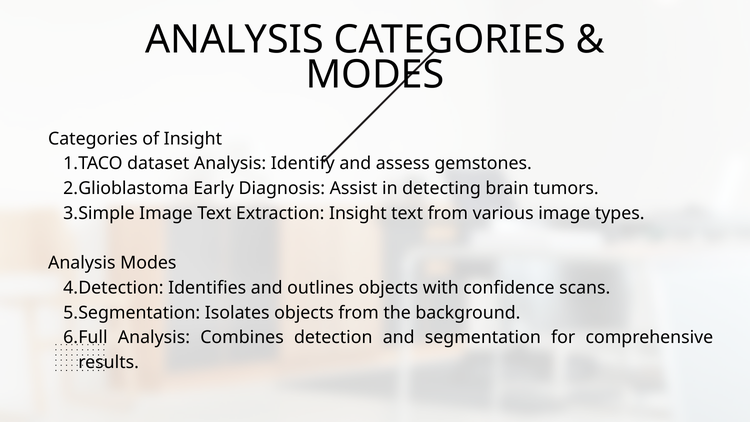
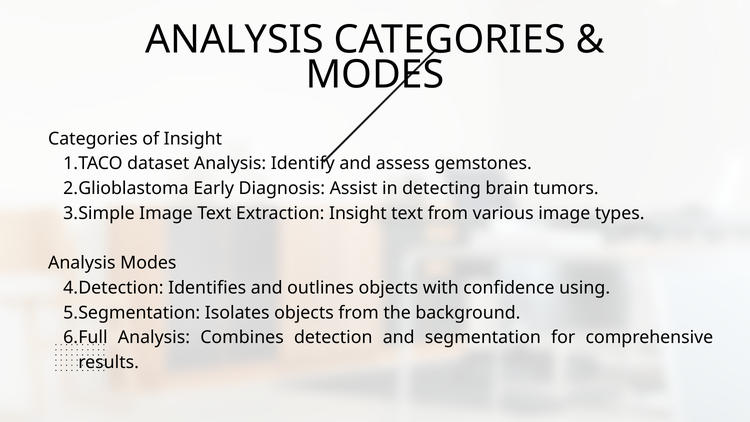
scans: scans -> using
